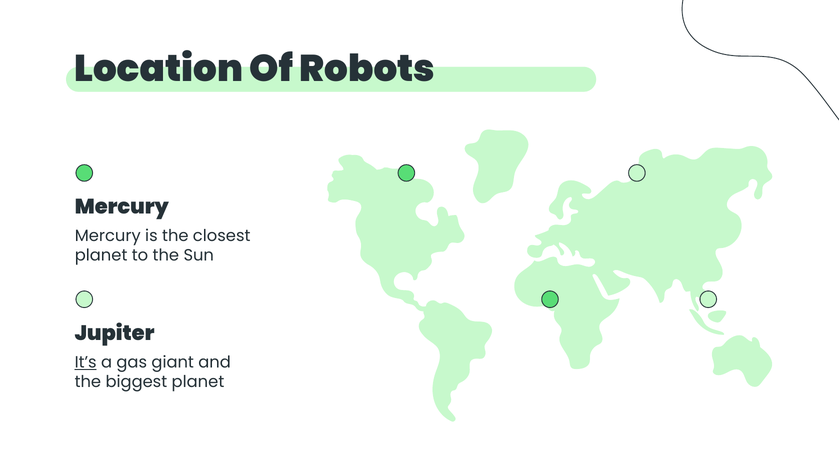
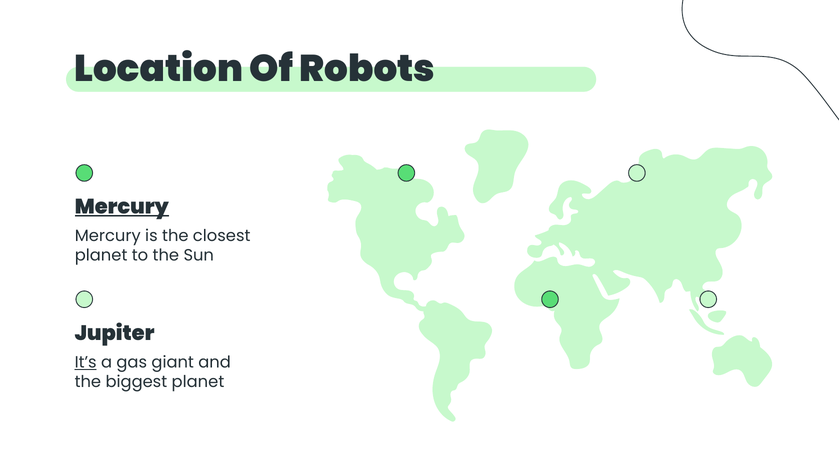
Mercury at (122, 207) underline: none -> present
